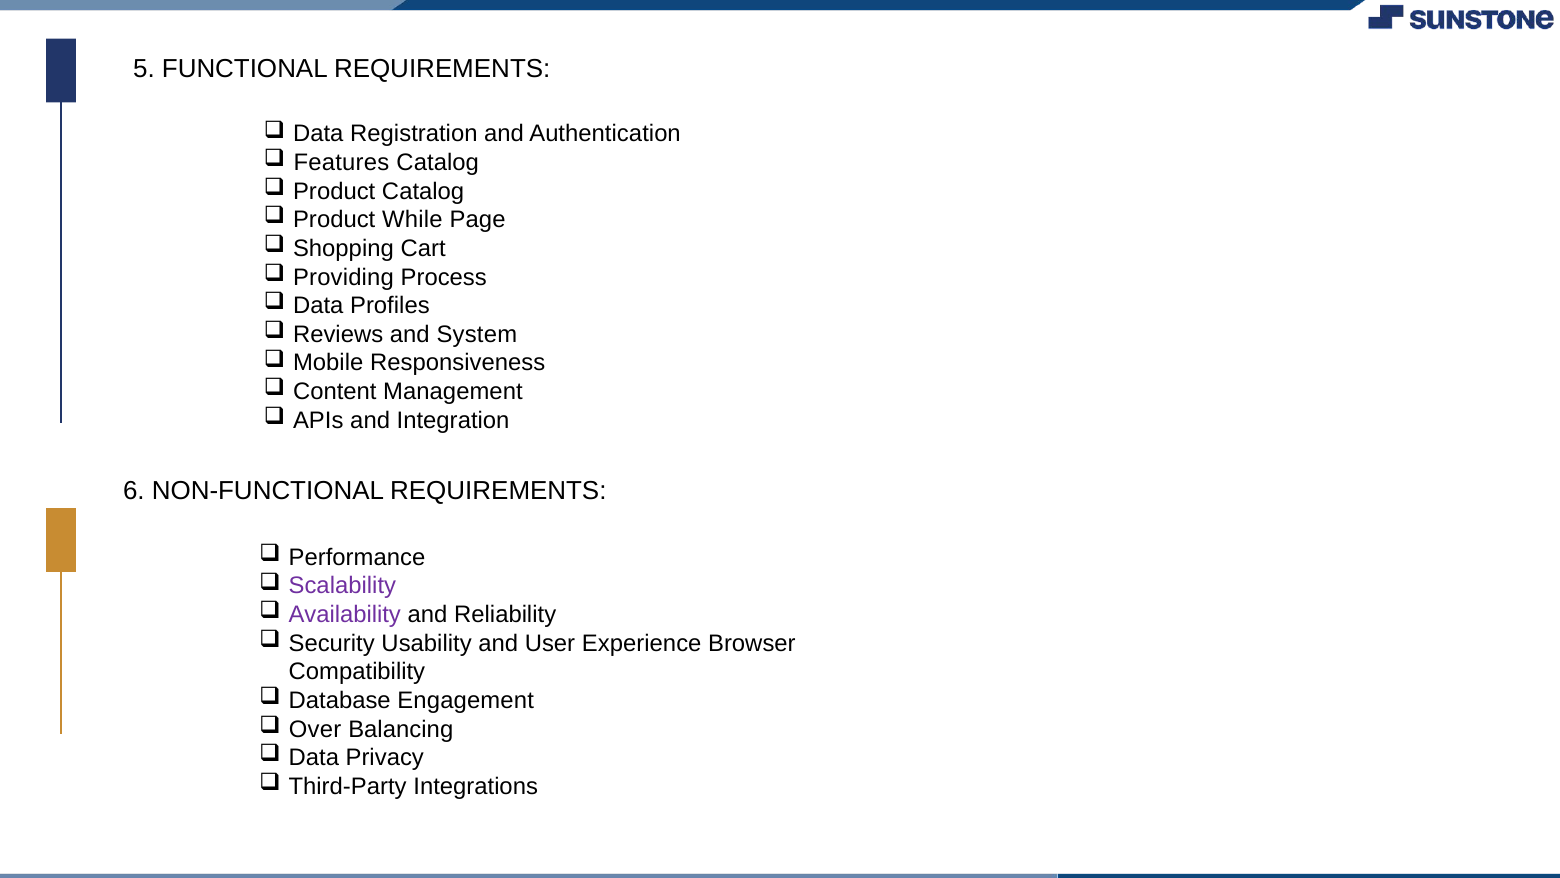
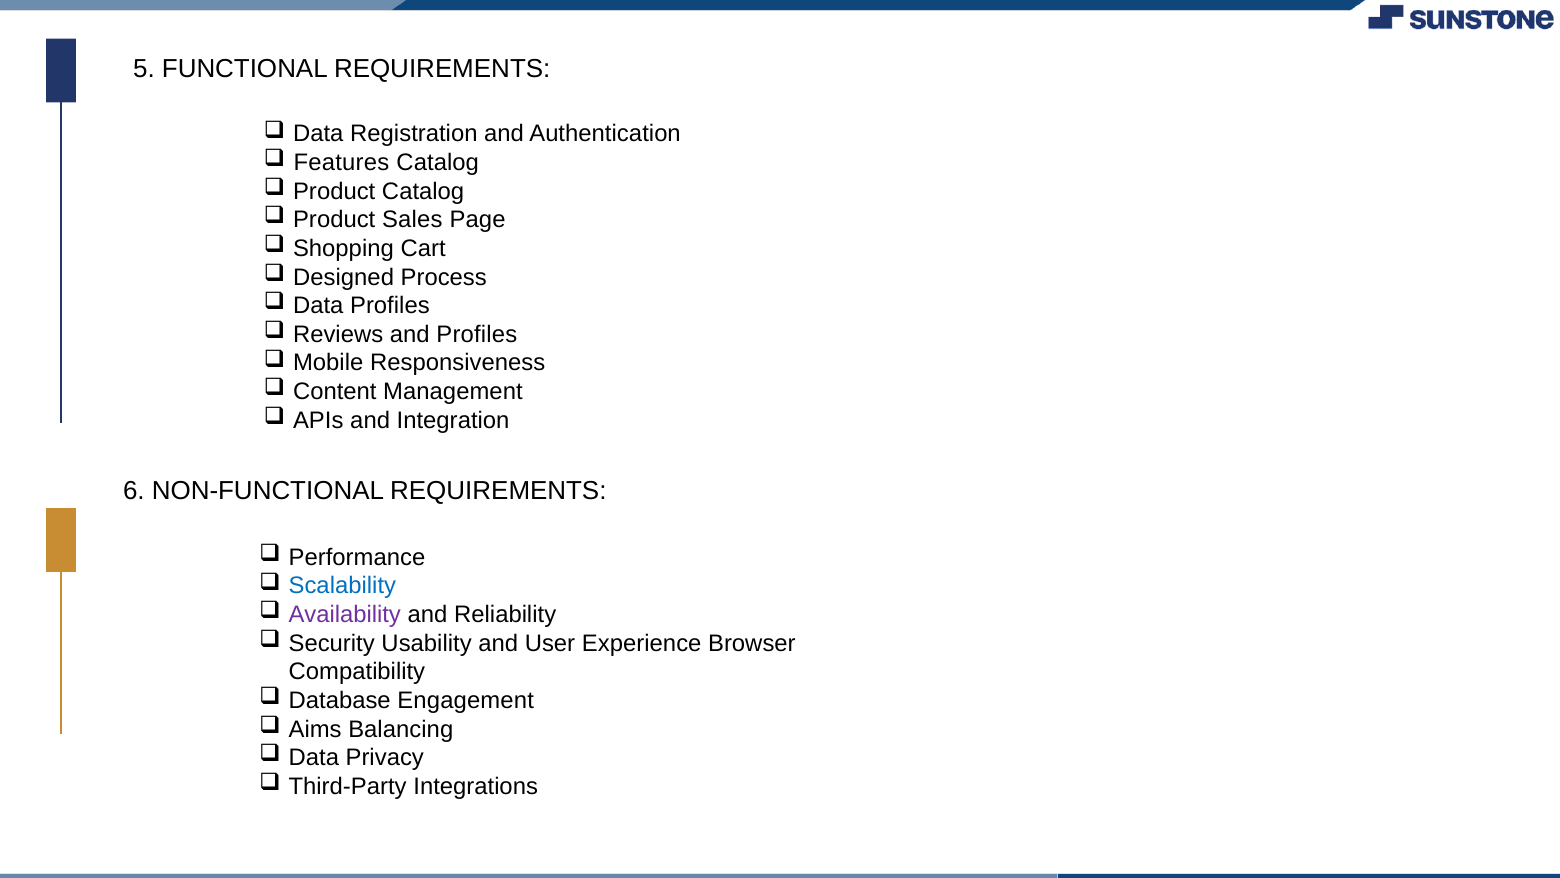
While: While -> Sales
Providing: Providing -> Designed
and System: System -> Profiles
Scalability colour: purple -> blue
Over: Over -> Aims
